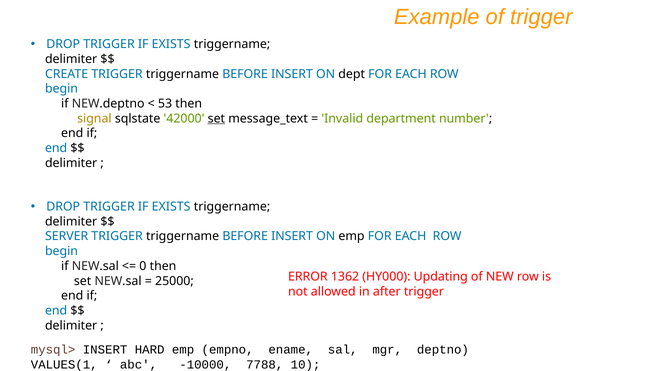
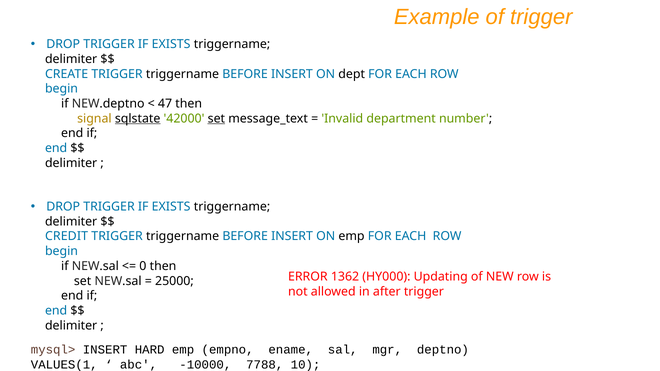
53: 53 -> 47
sqlstate underline: none -> present
SERVER: SERVER -> CREDIT
